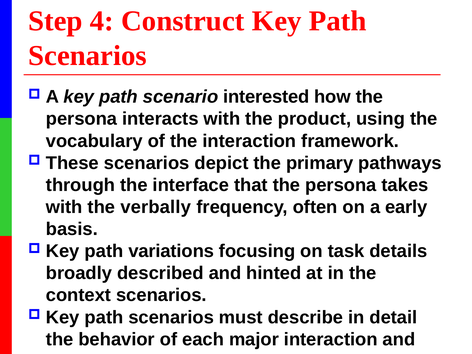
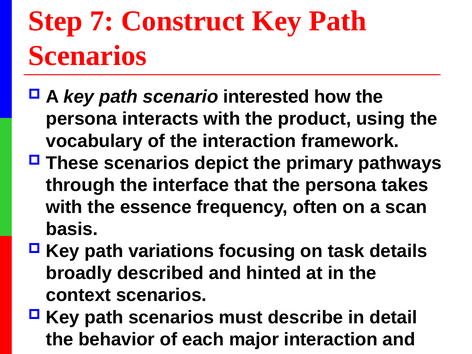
4: 4 -> 7
verbally: verbally -> essence
early: early -> scan
